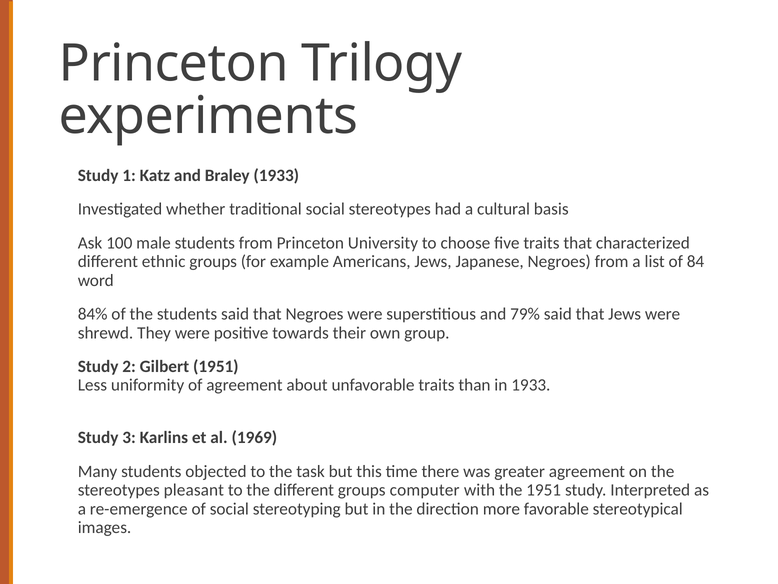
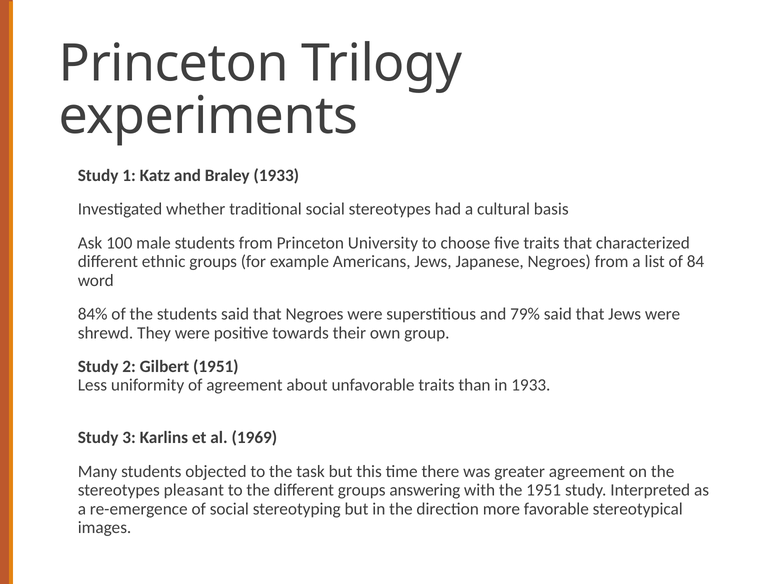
computer: computer -> answering
